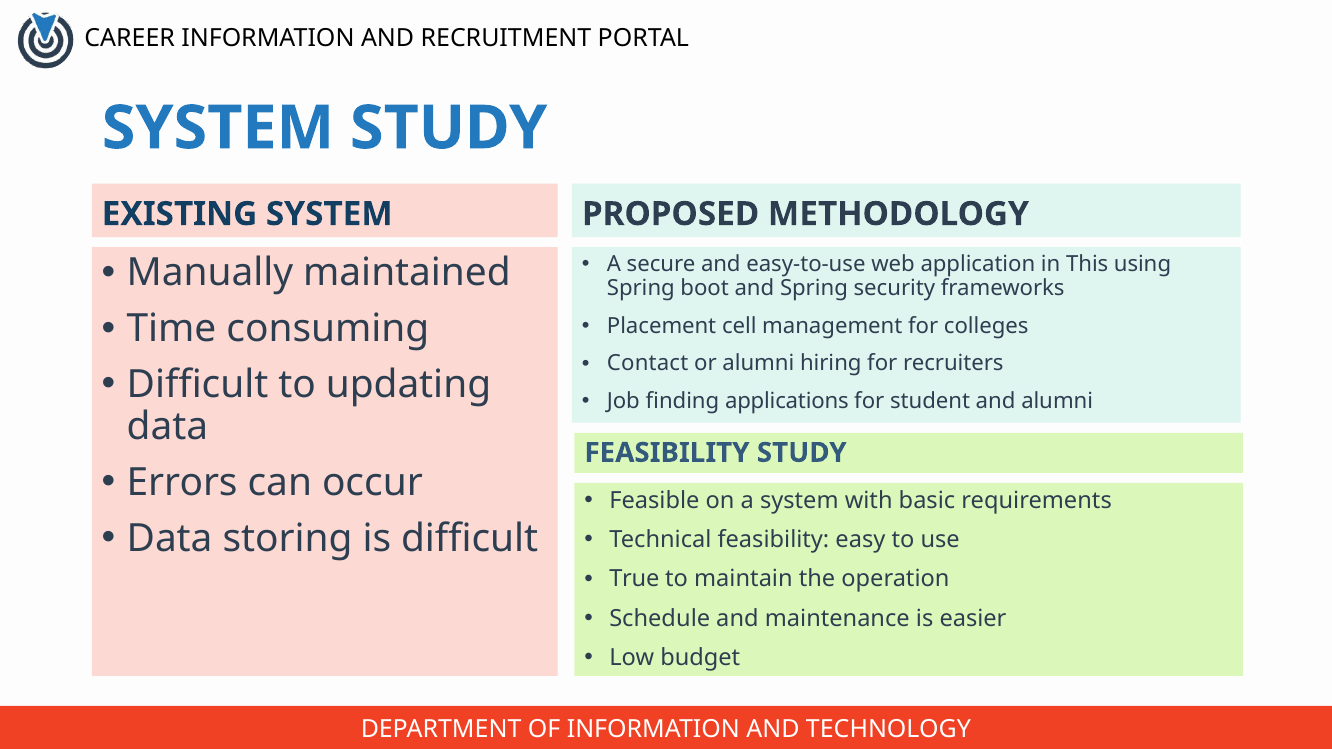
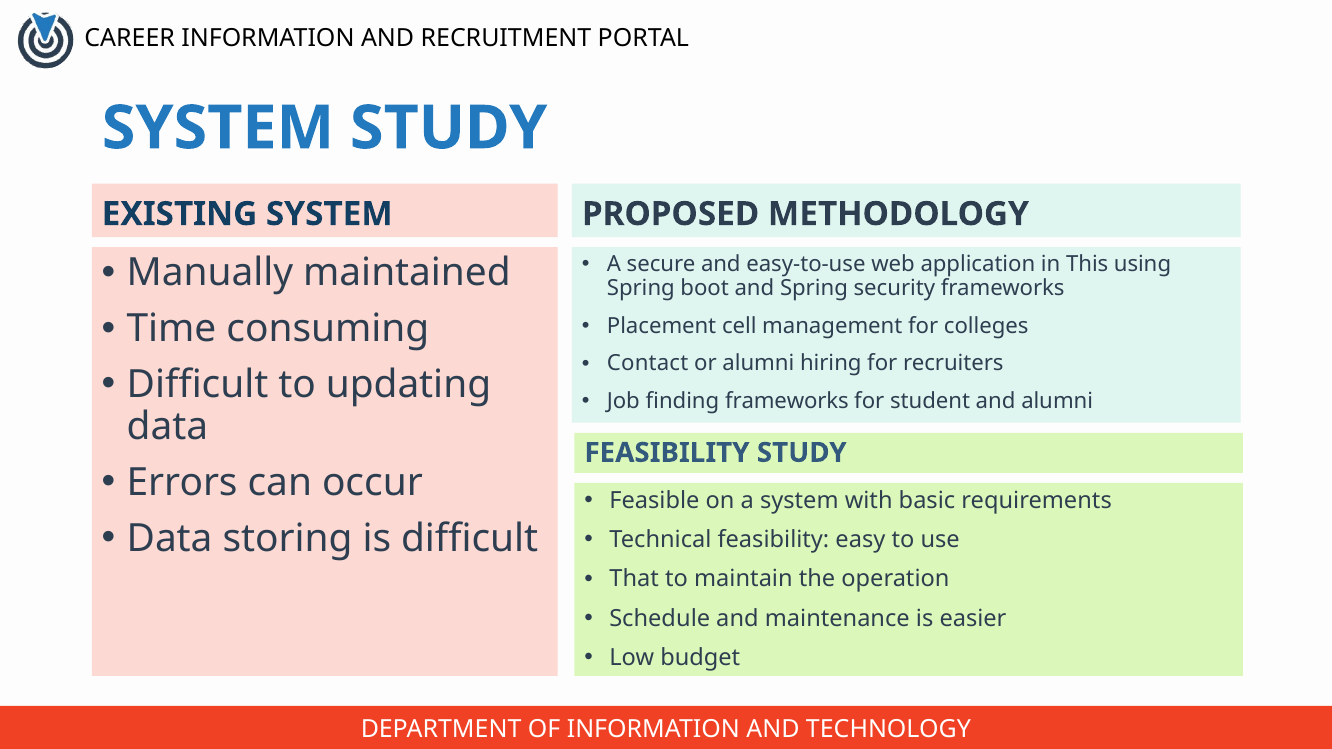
finding applications: applications -> frameworks
True: True -> That
